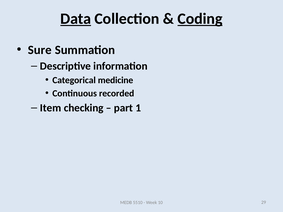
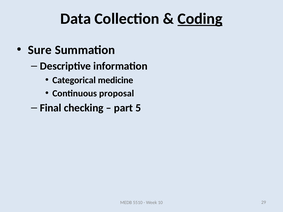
Data underline: present -> none
recorded: recorded -> proposal
Item: Item -> Final
1: 1 -> 5
